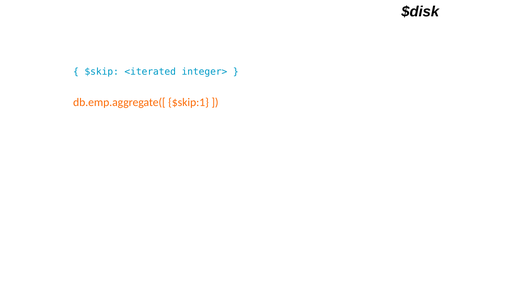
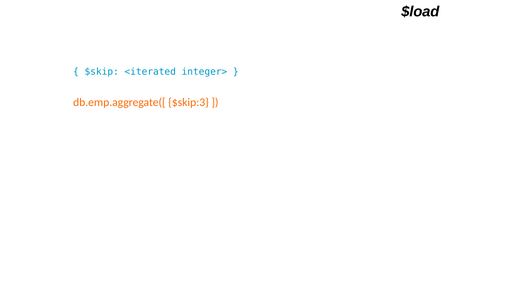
$disk: $disk -> $load
$skip:1: $skip:1 -> $skip:3
